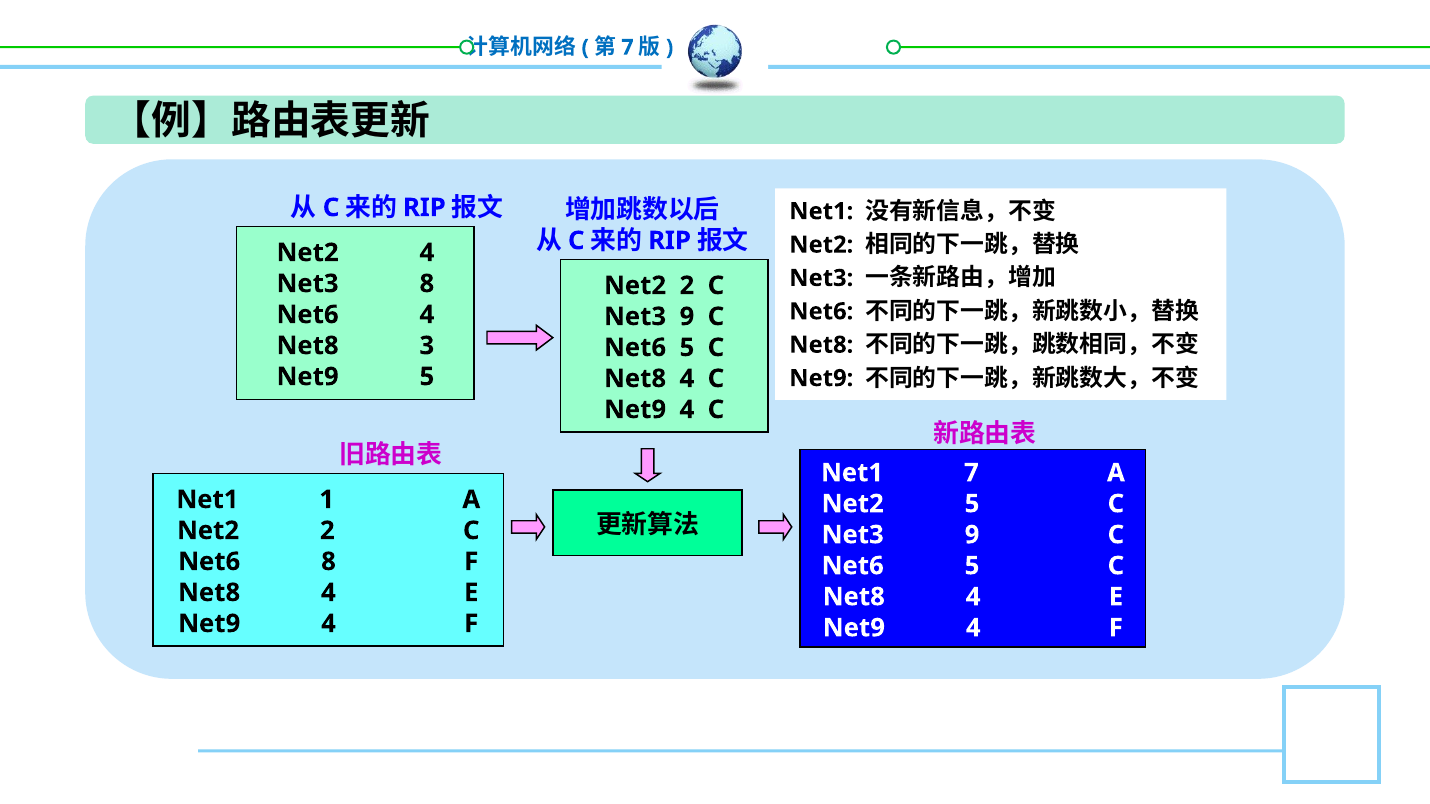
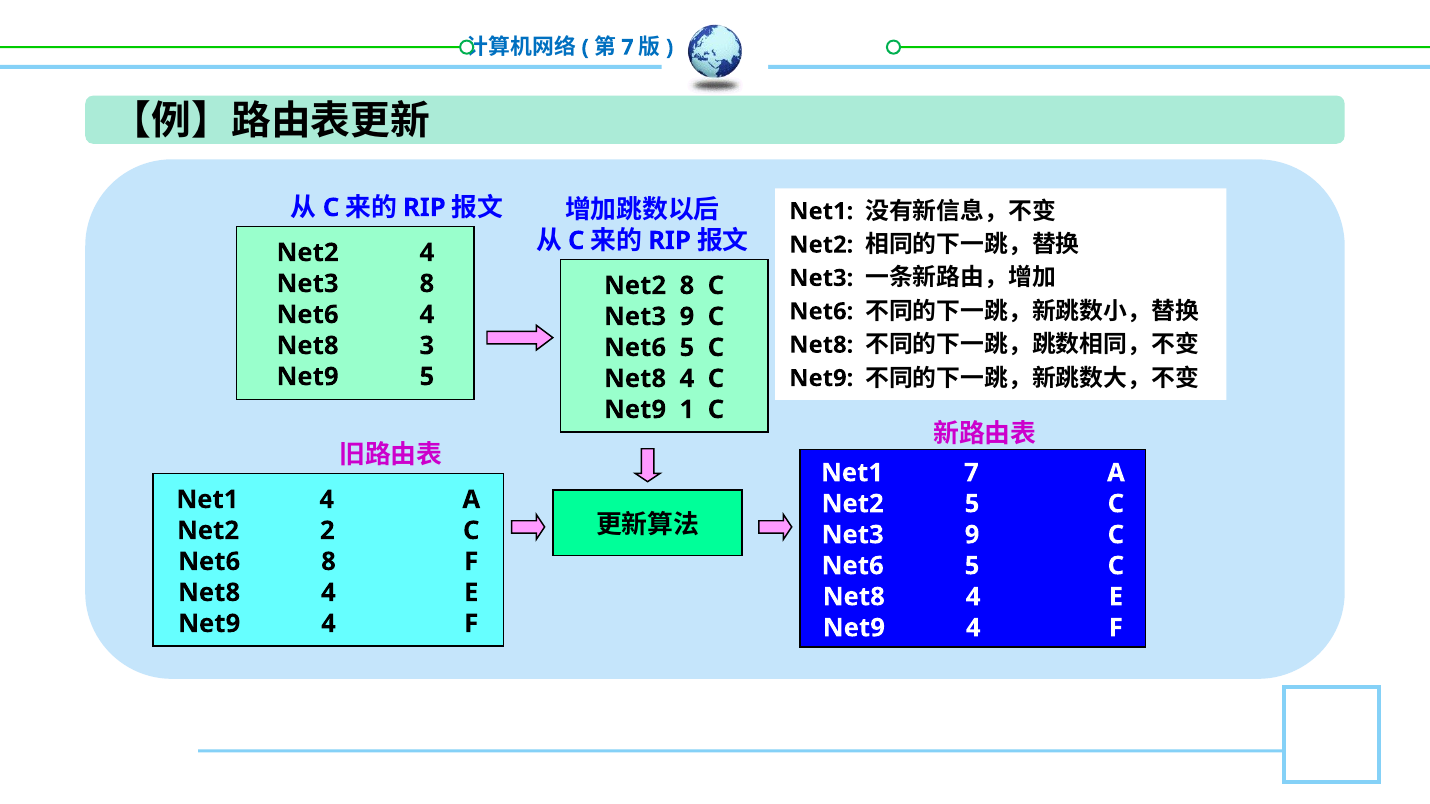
2 at (687, 286): 2 -> 8
4 at (687, 410): 4 -> 1
Net1 1: 1 -> 4
